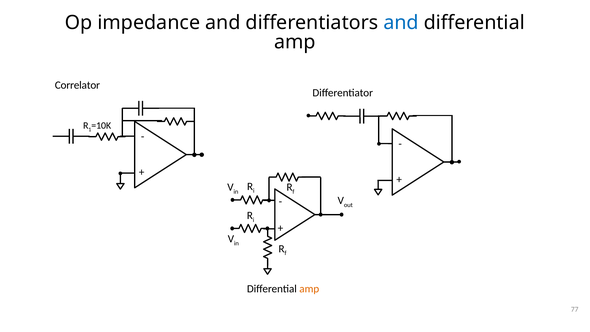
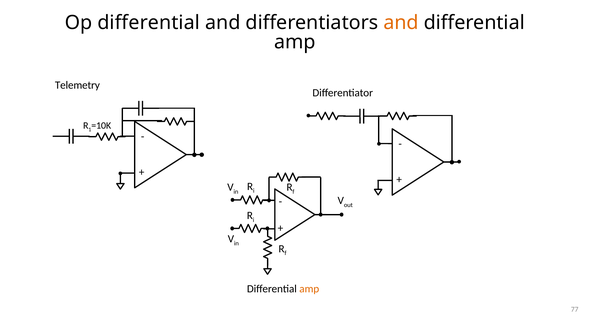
Op impedance: impedance -> differential
and at (401, 23) colour: blue -> orange
Correlator: Correlator -> Telemetry
